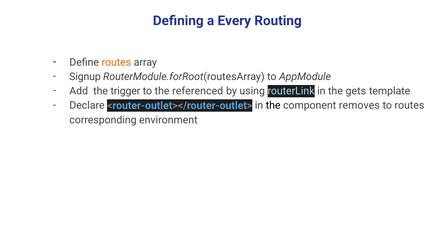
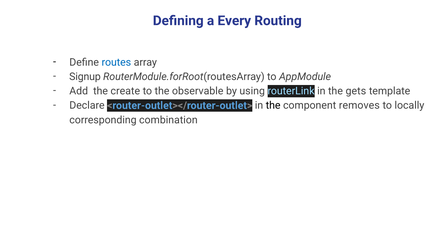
routes at (116, 62) colour: orange -> blue
trigger: trigger -> create
referenced: referenced -> observable
to routes: routes -> locally
environment: environment -> combination
